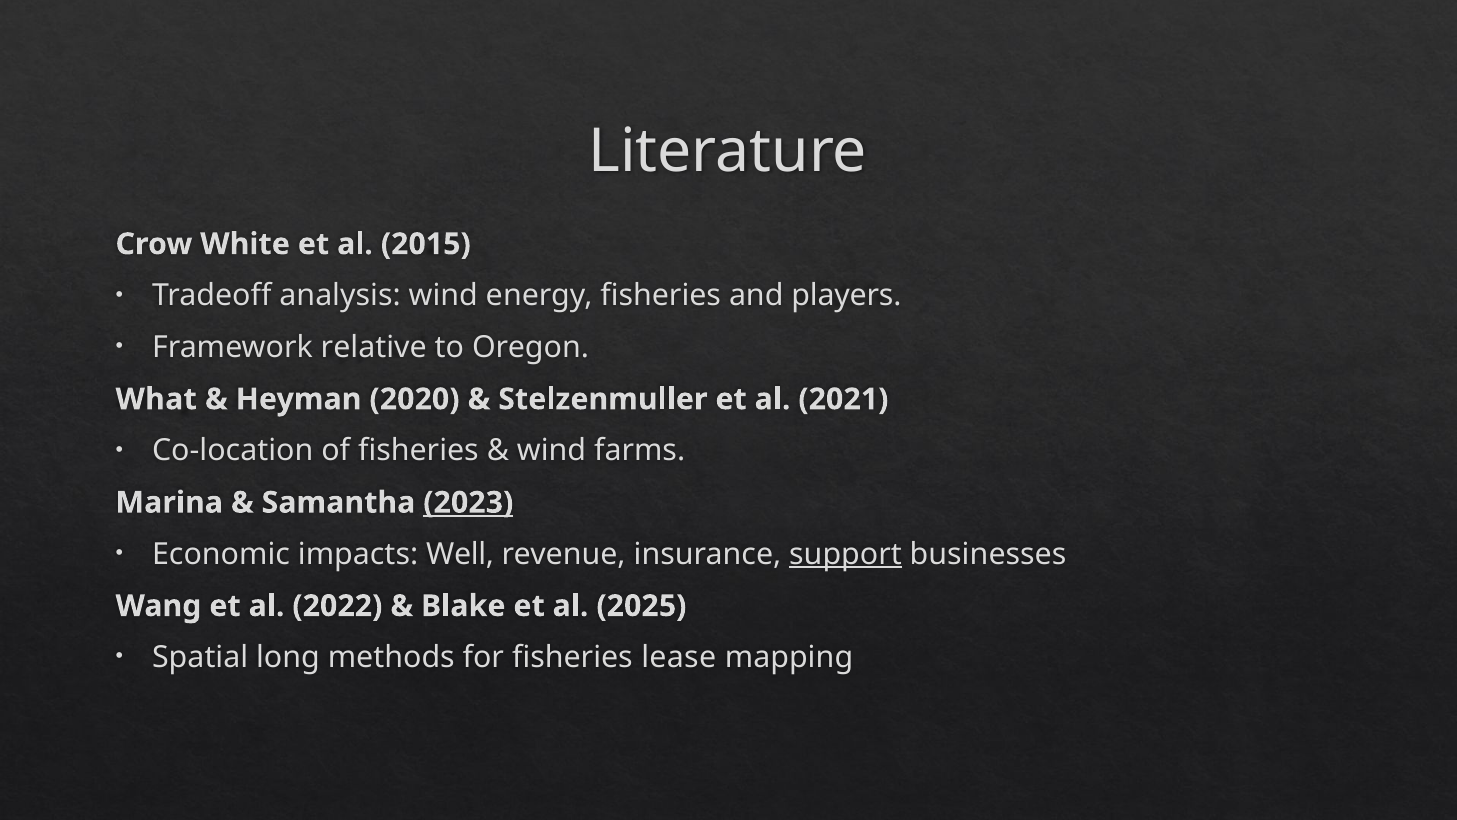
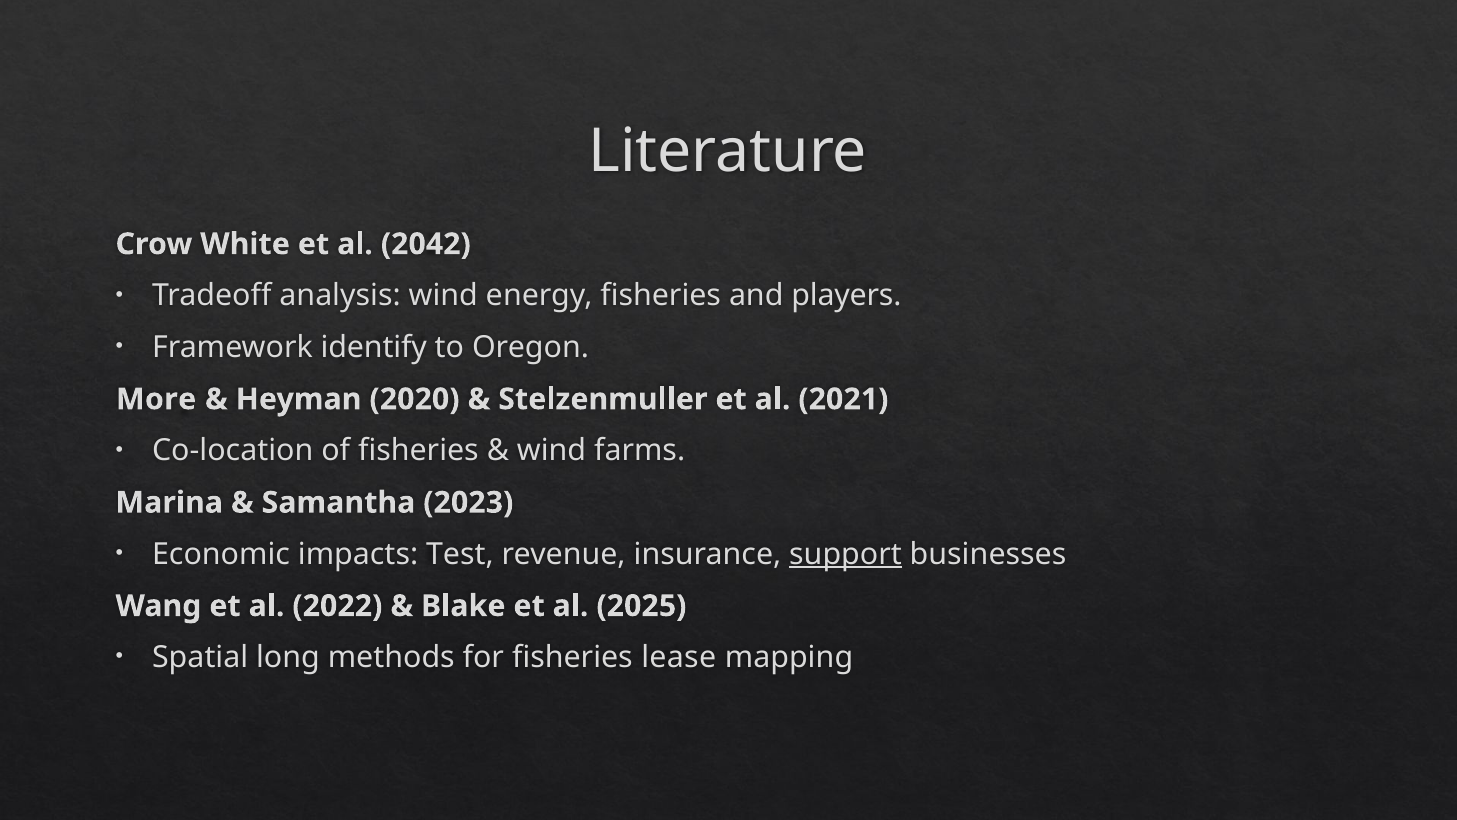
2015: 2015 -> 2042
relative: relative -> identify
What: What -> More
2023 underline: present -> none
Well: Well -> Test
